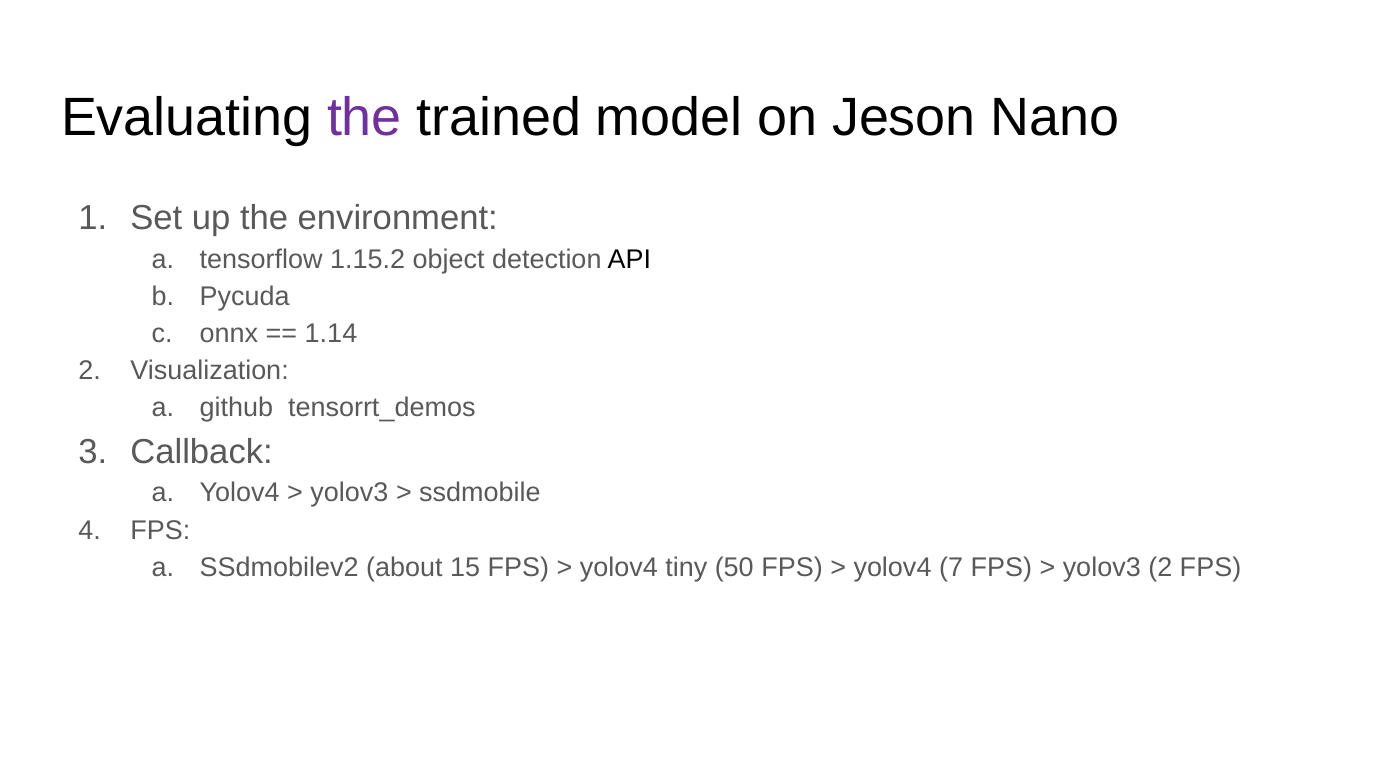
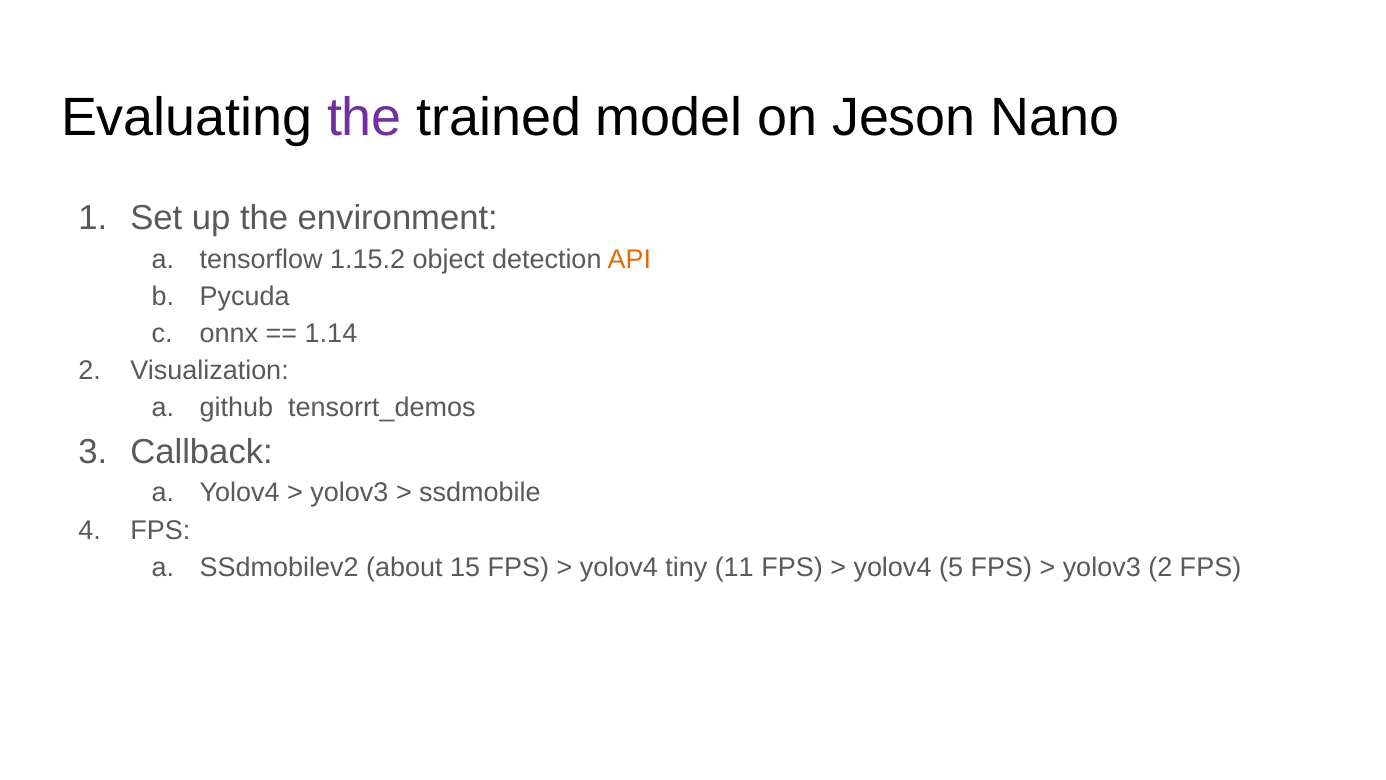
API colour: black -> orange
50: 50 -> 11
7: 7 -> 5
